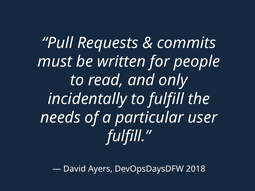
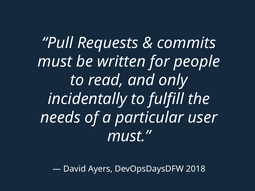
fulfill at (129, 136): fulfill -> must
